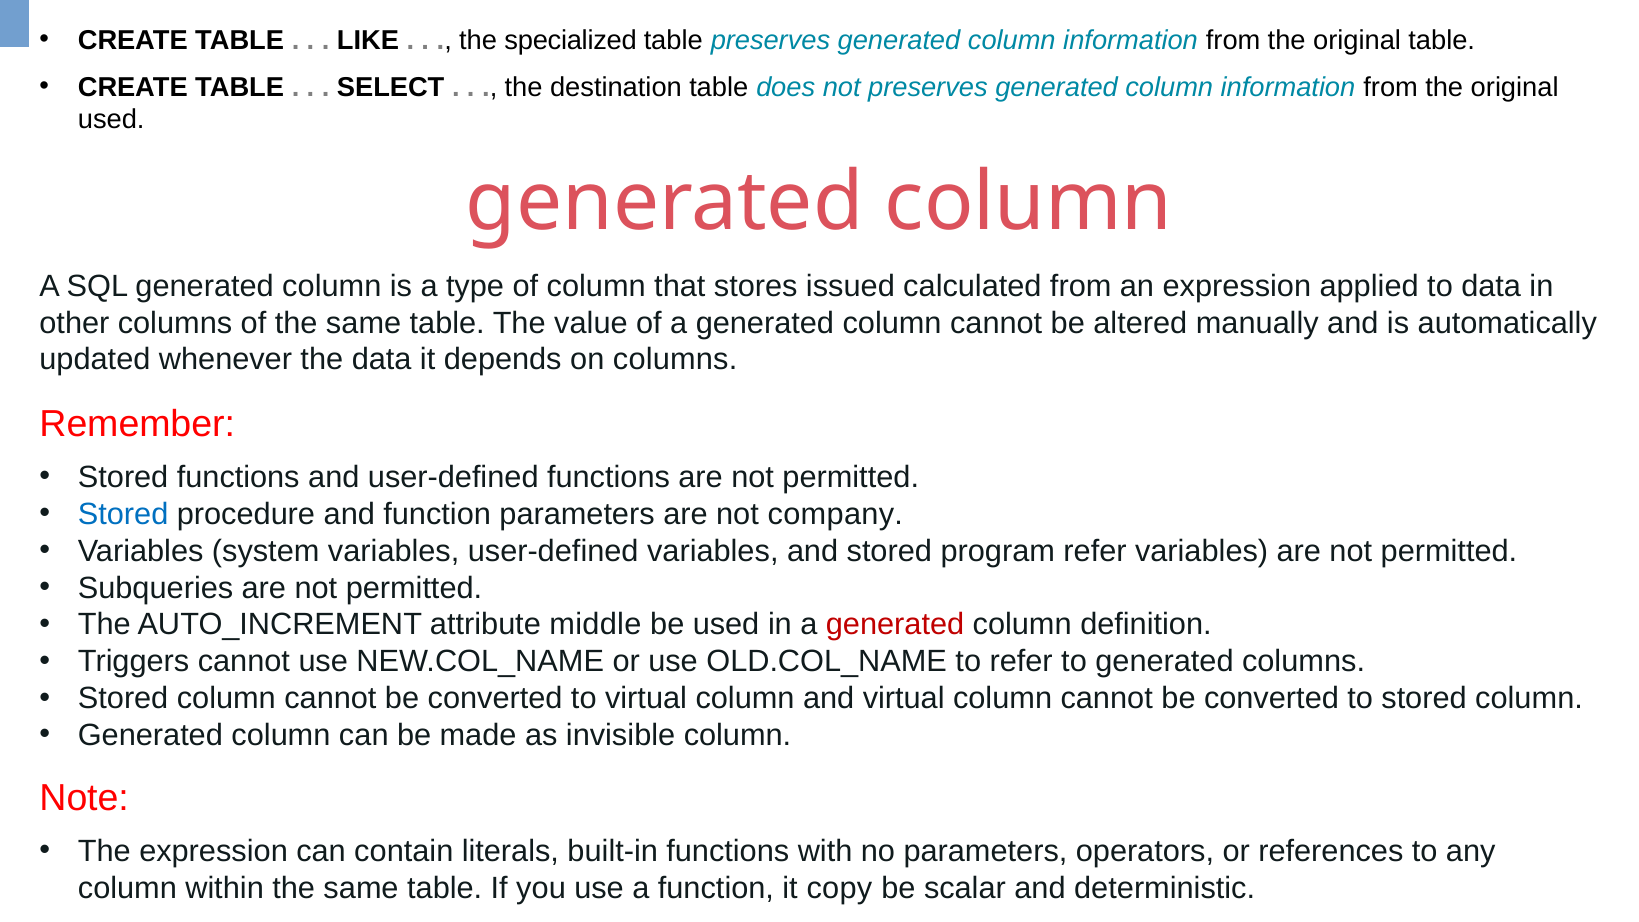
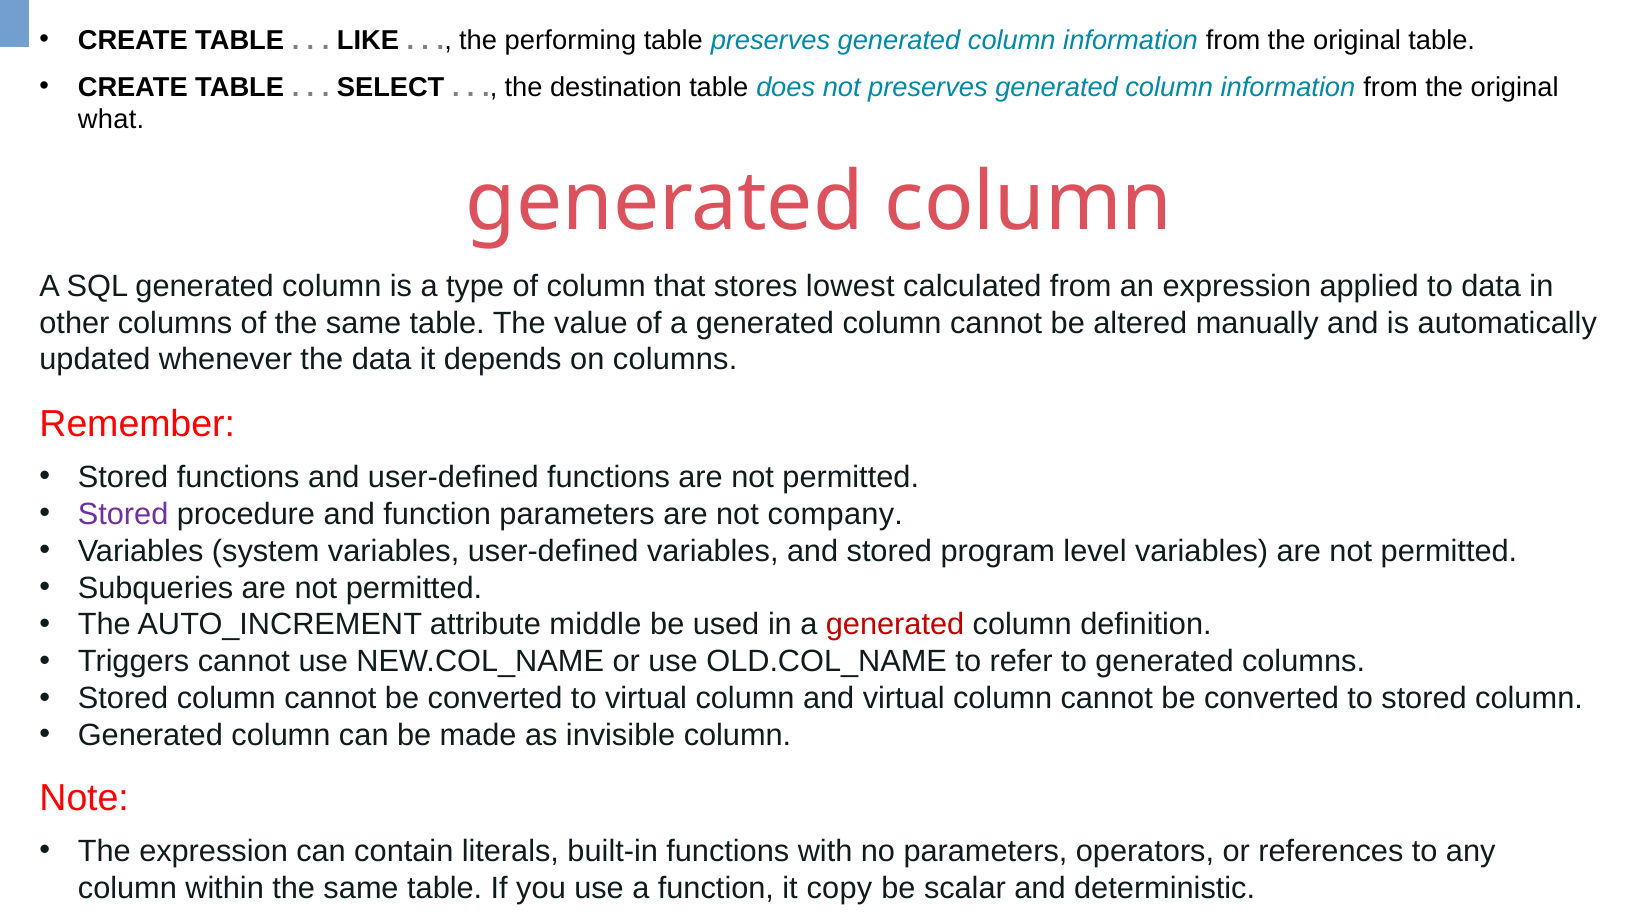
specialized: specialized -> performing
used at (111, 120): used -> what
issued: issued -> lowest
Stored at (123, 514) colour: blue -> purple
program refer: refer -> level
